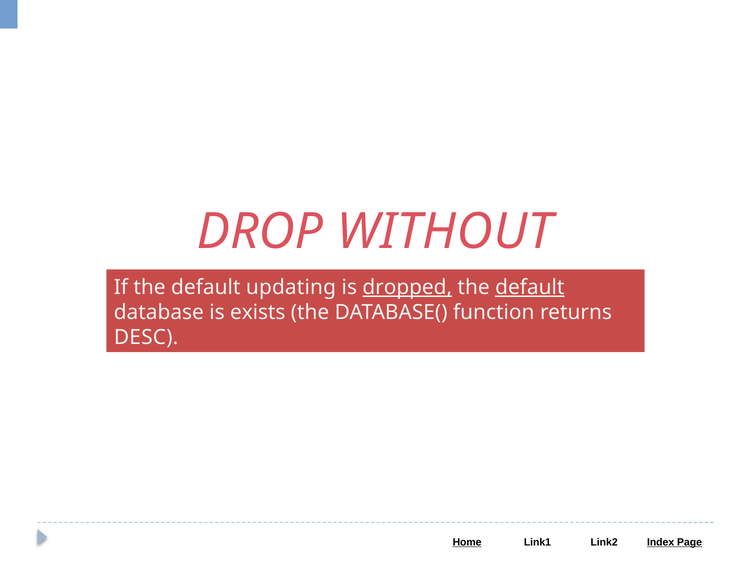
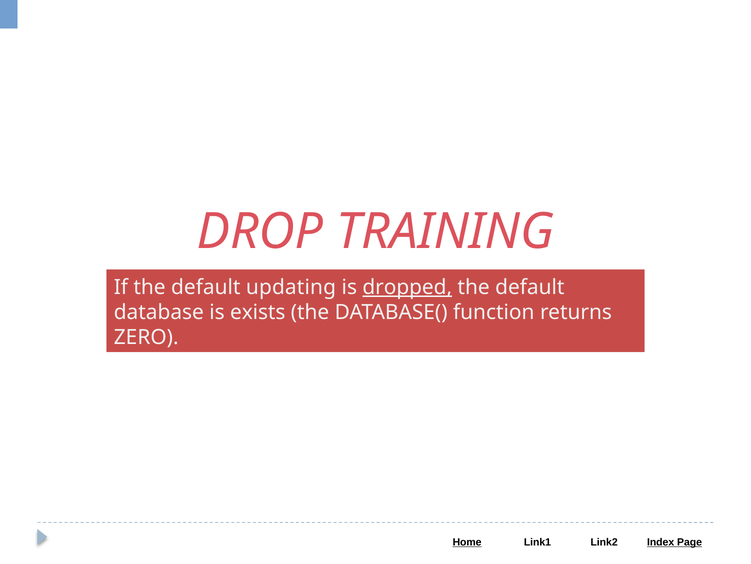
WITHOUT: WITHOUT -> TRAINING
default at (530, 287) underline: present -> none
DESC: DESC -> ZERO
